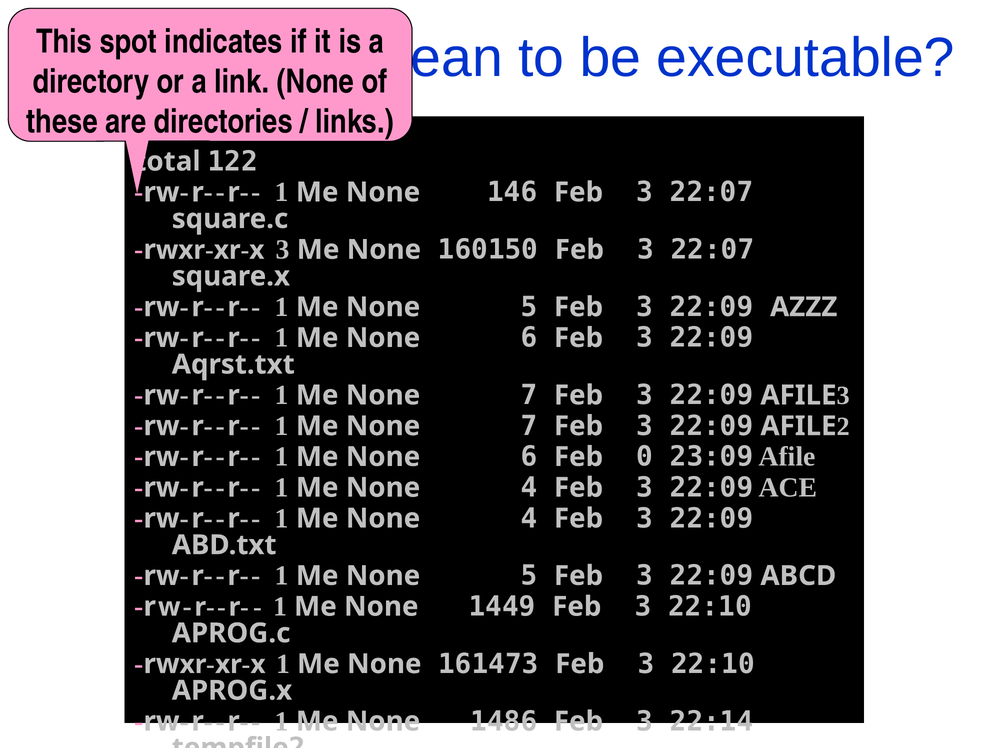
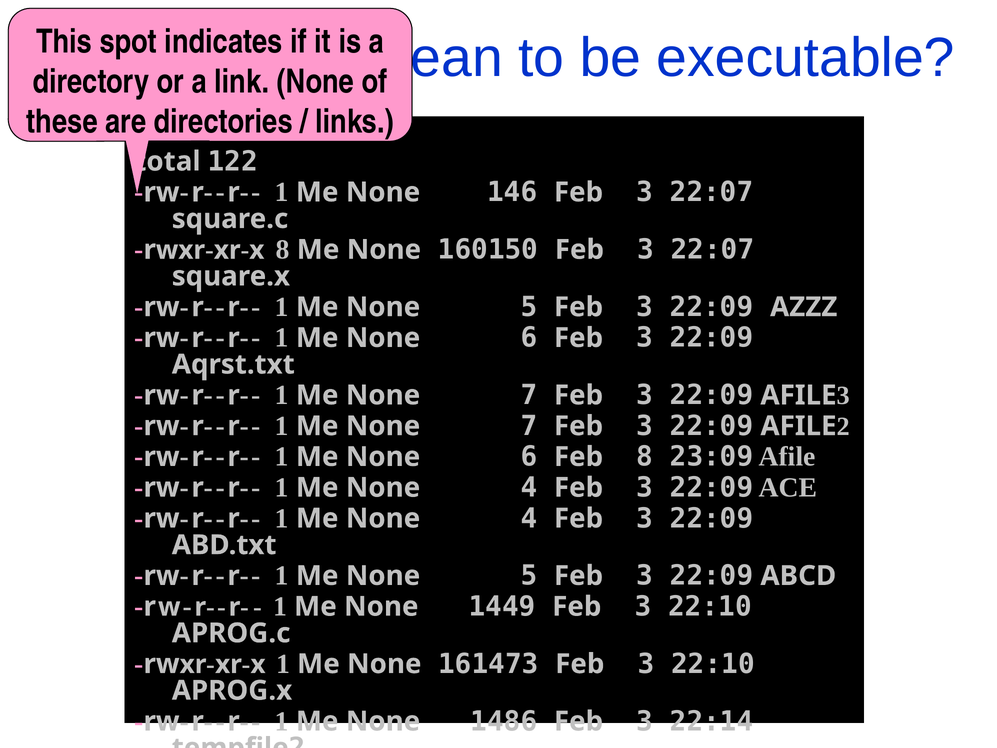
3 at (283, 250): 3 -> 8
Feb 0: 0 -> 8
